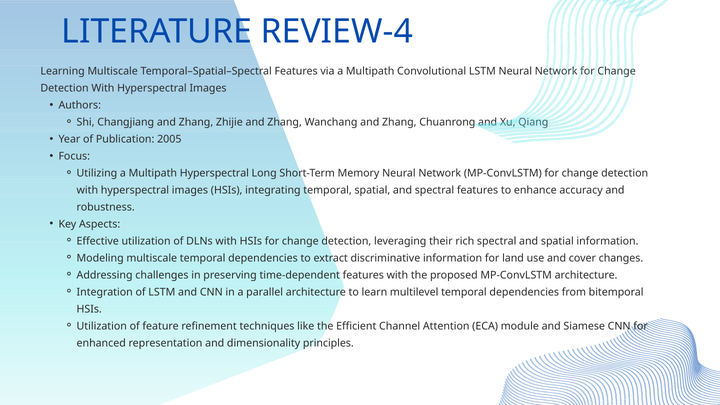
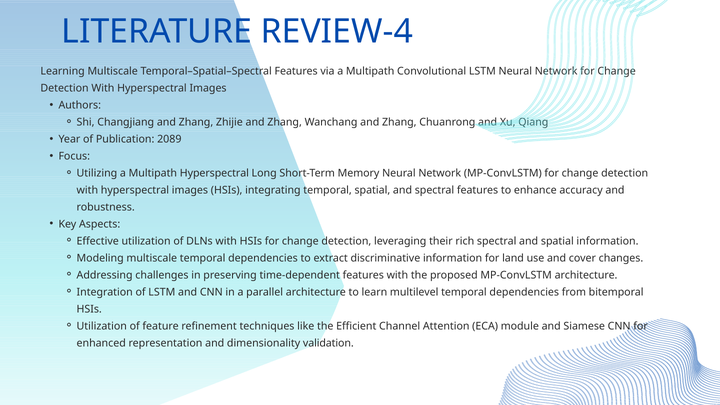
2005: 2005 -> 2089
principles: principles -> validation
